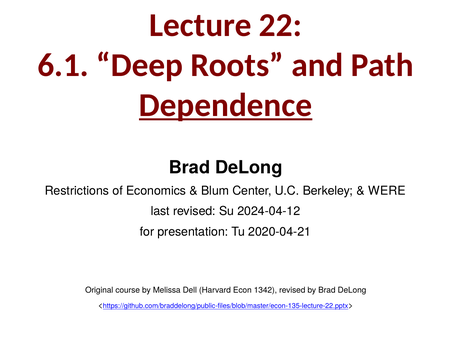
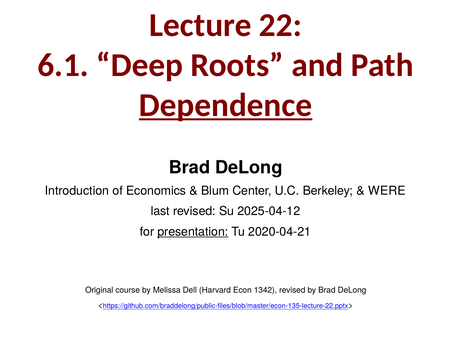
Restrictions: Restrictions -> Introduction
2024-04-12: 2024-04-12 -> 2025-04-12
presentation underline: none -> present
